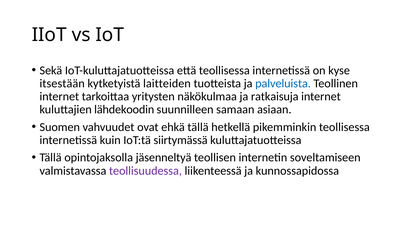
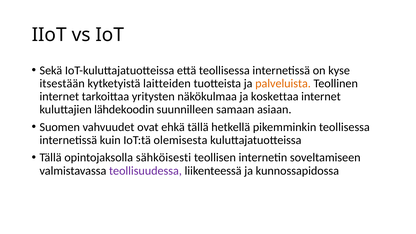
palveluista colour: blue -> orange
ratkaisuja: ratkaisuja -> koskettaa
siirtymässä: siirtymässä -> olemisesta
jäsenneltyä: jäsenneltyä -> sähköisesti
